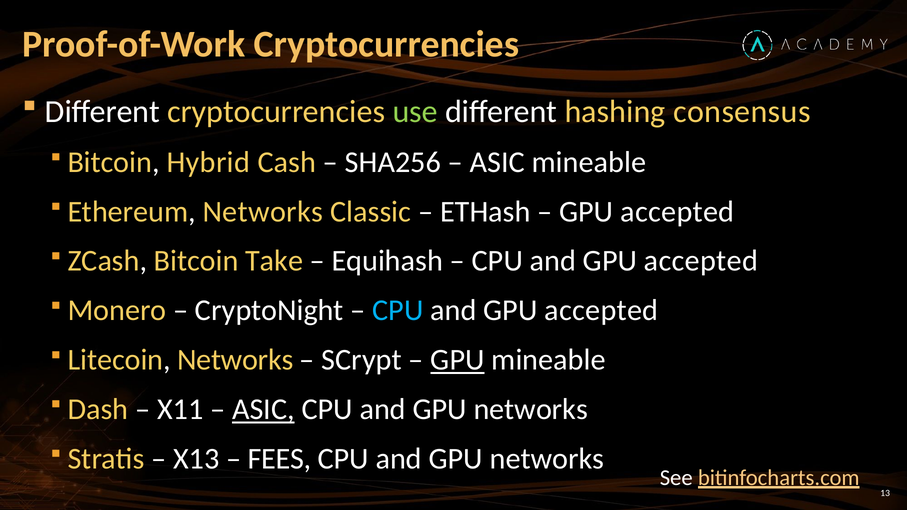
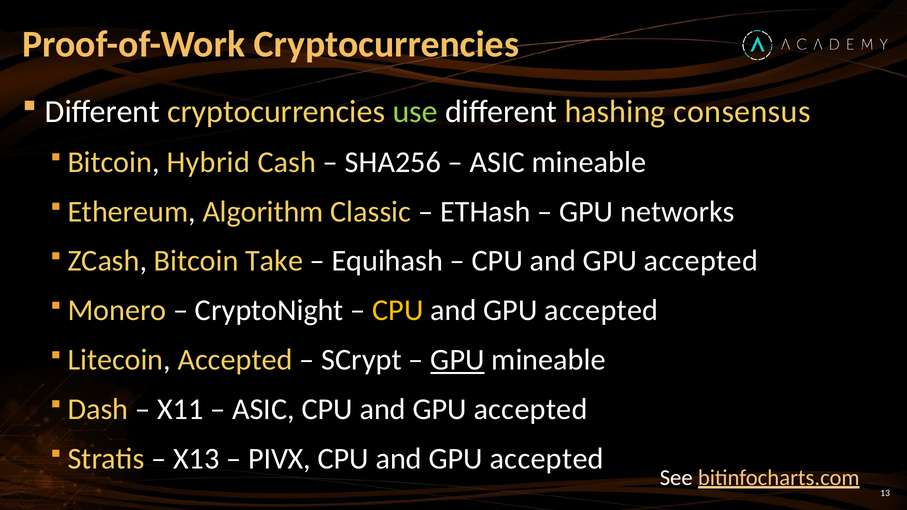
Ethereum Networks: Networks -> Algorithm
accepted at (677, 212): accepted -> networks
CPU at (398, 311) colour: light blue -> yellow
Litecoin Networks: Networks -> Accepted
ASIC at (263, 410) underline: present -> none
networks at (531, 410): networks -> accepted
FEES: FEES -> PIVX
networks at (547, 459): networks -> accepted
